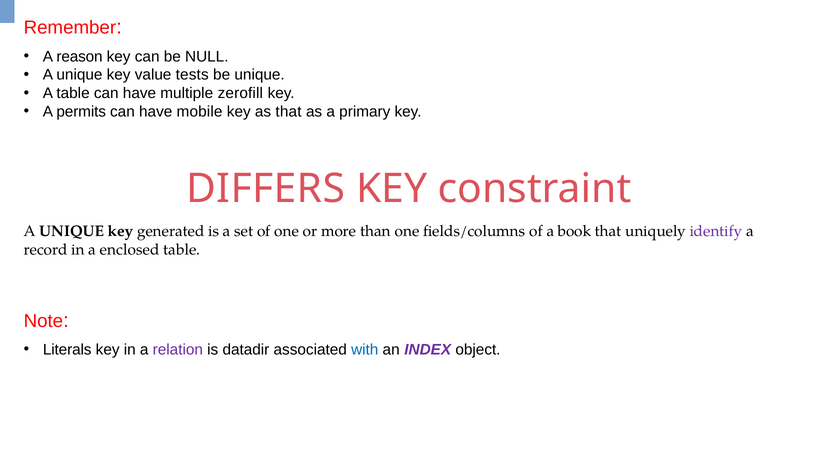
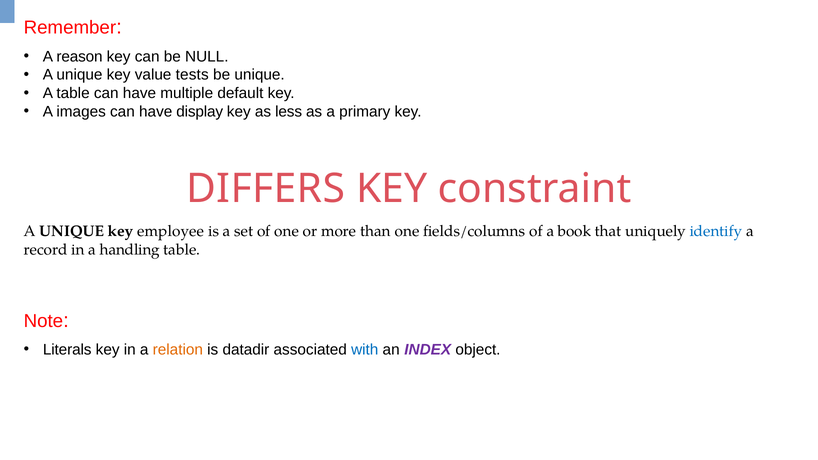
zerofill: zerofill -> default
permits: permits -> images
mobile: mobile -> display
as that: that -> less
generated: generated -> employee
identify colour: purple -> blue
enclosed: enclosed -> handling
relation colour: purple -> orange
